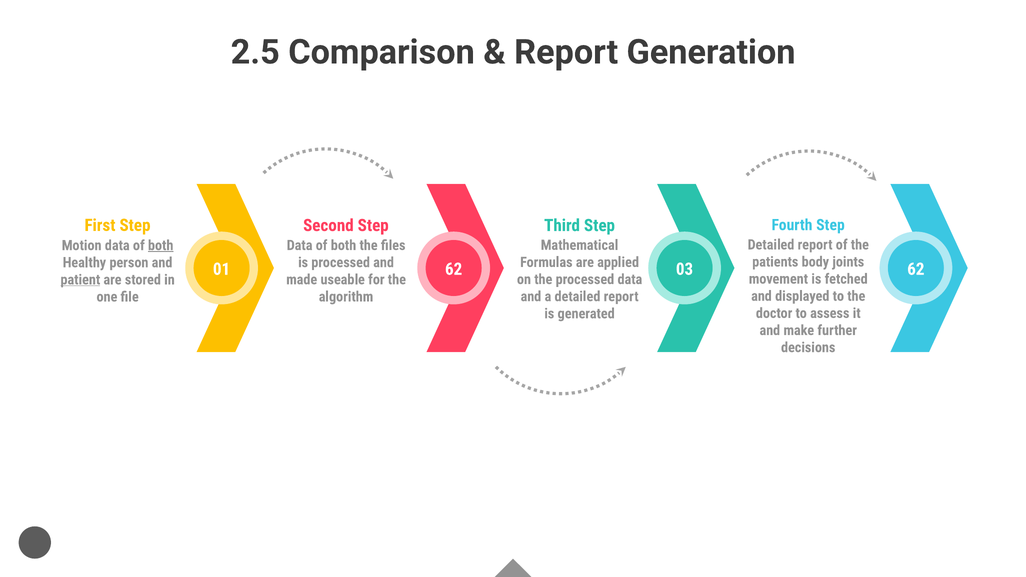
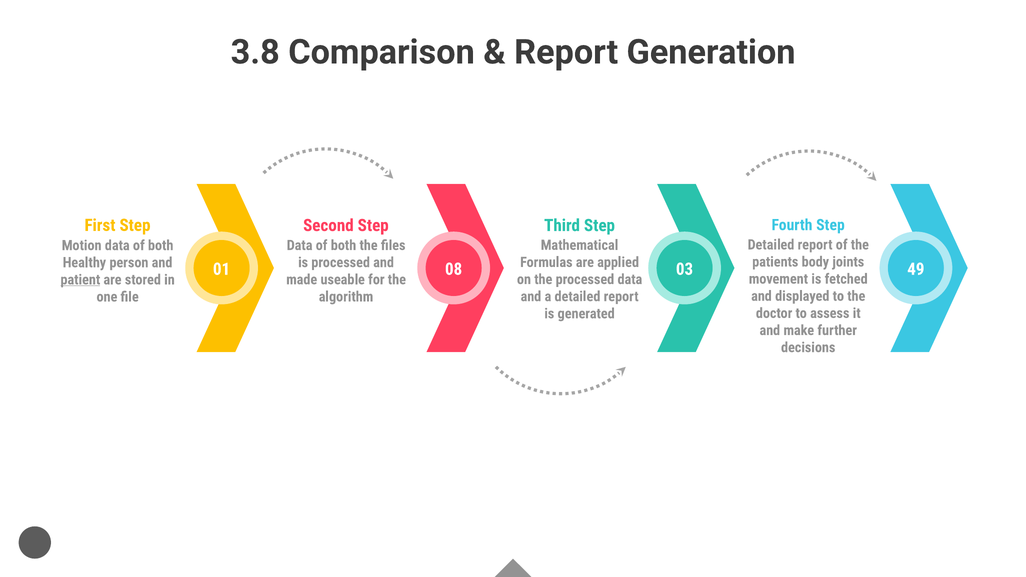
2.5: 2.5 -> 3.8
both at (161, 245) underline: present -> none
01 62: 62 -> 08
03 62: 62 -> 49
